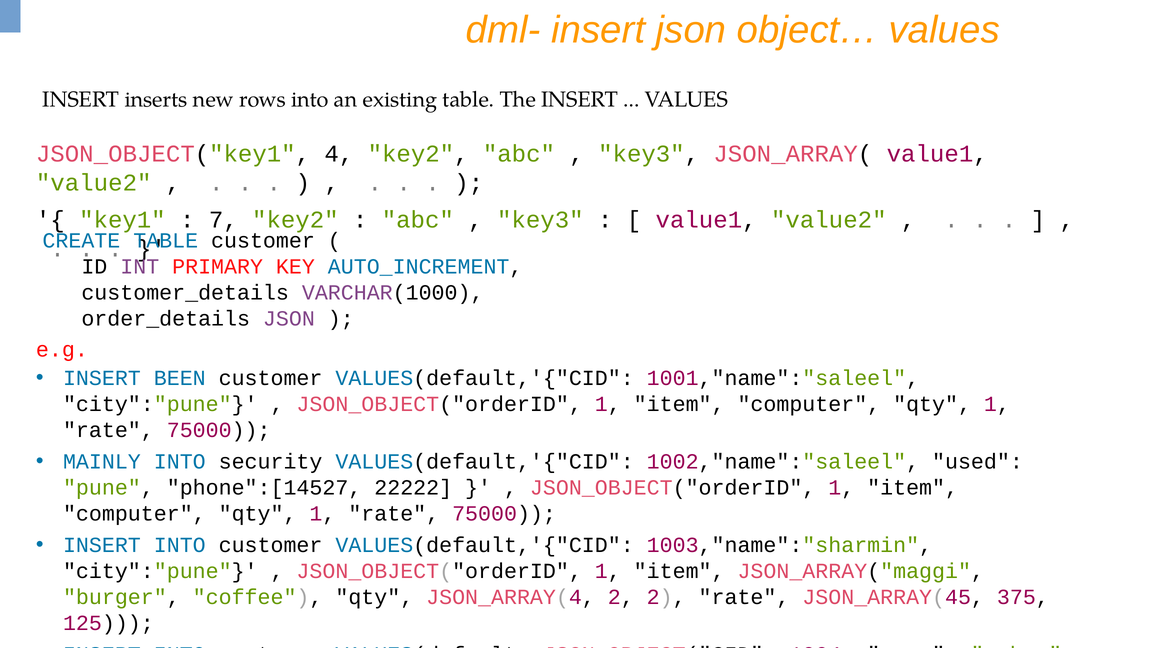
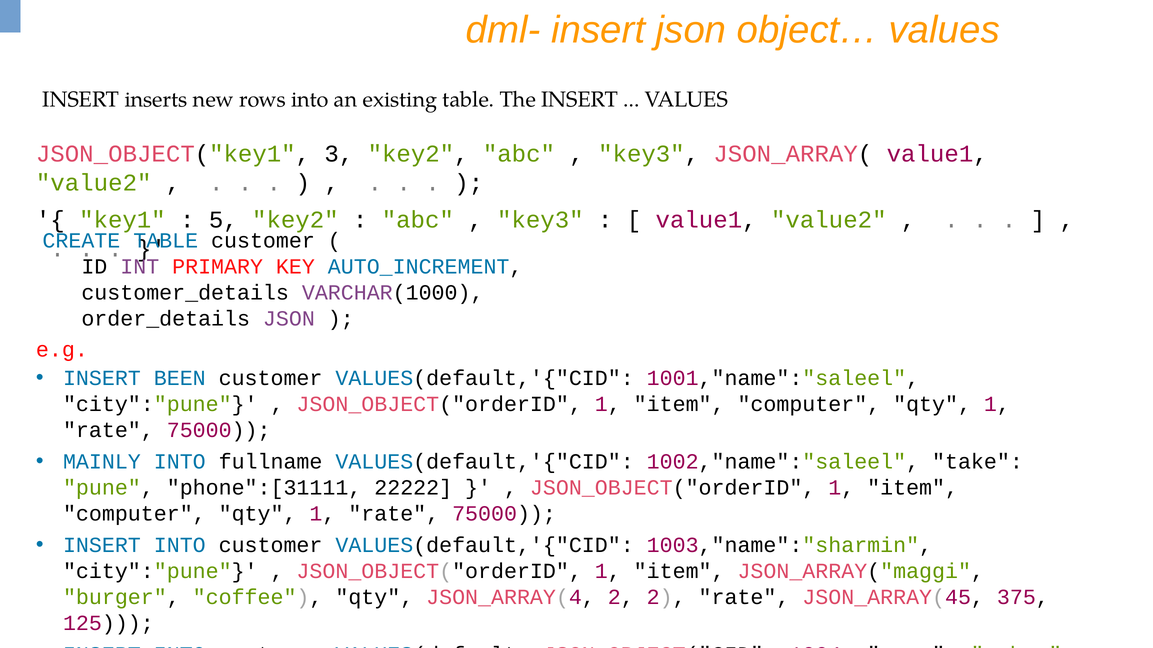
4: 4 -> 3
7: 7 -> 5
security: security -> fullname
used: used -> take
phone":[14527: phone":[14527 -> phone":[31111
